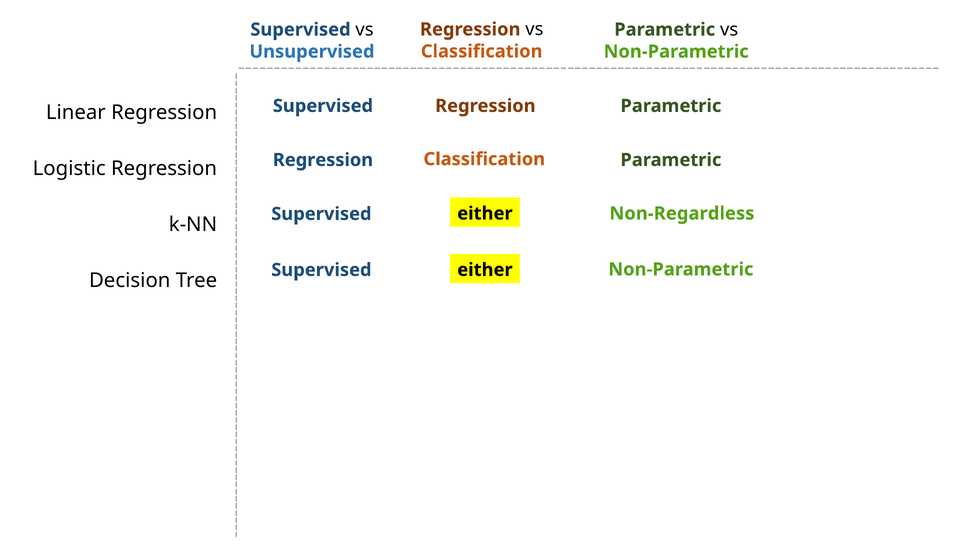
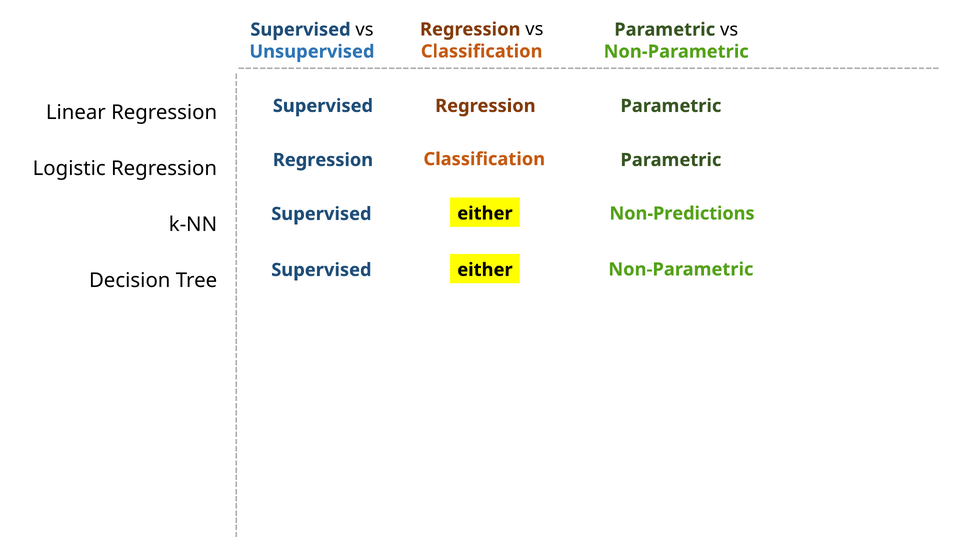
Non-Regardless: Non-Regardless -> Non-Predictions
